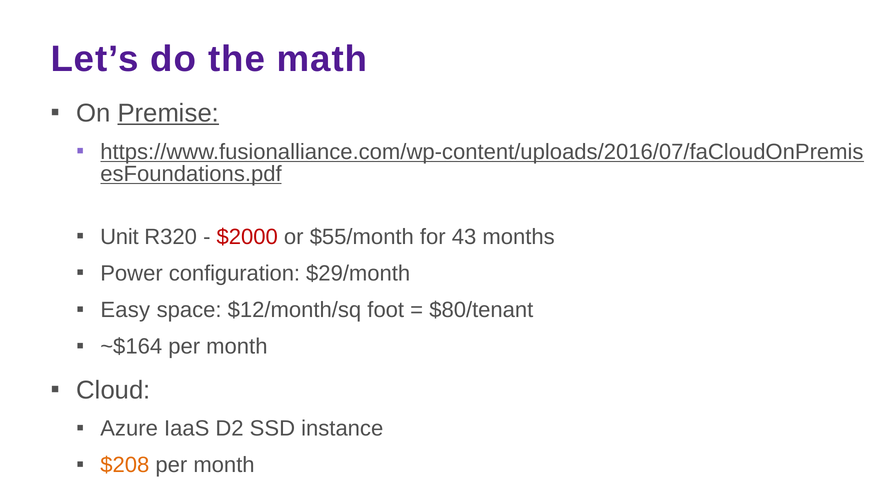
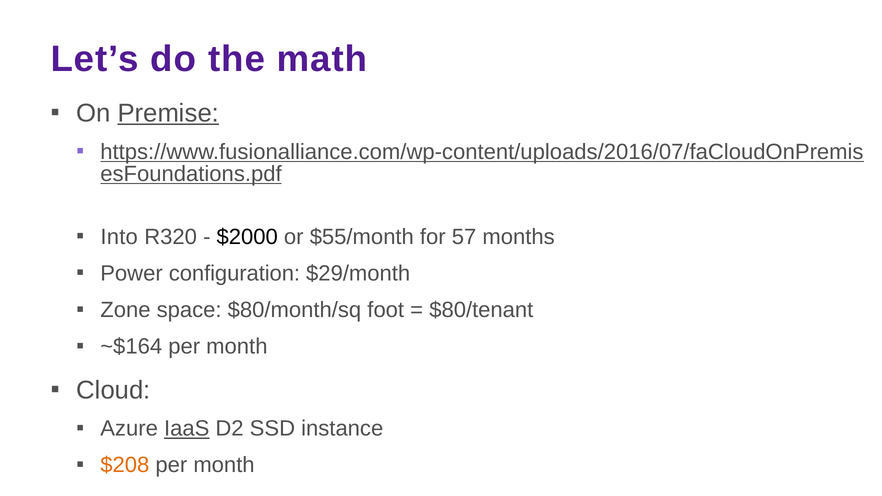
Unit: Unit -> Into
$2000 colour: red -> black
43: 43 -> 57
Easy: Easy -> Zone
$12/month/sq: $12/month/sq -> $80/month/sq
IaaS underline: none -> present
